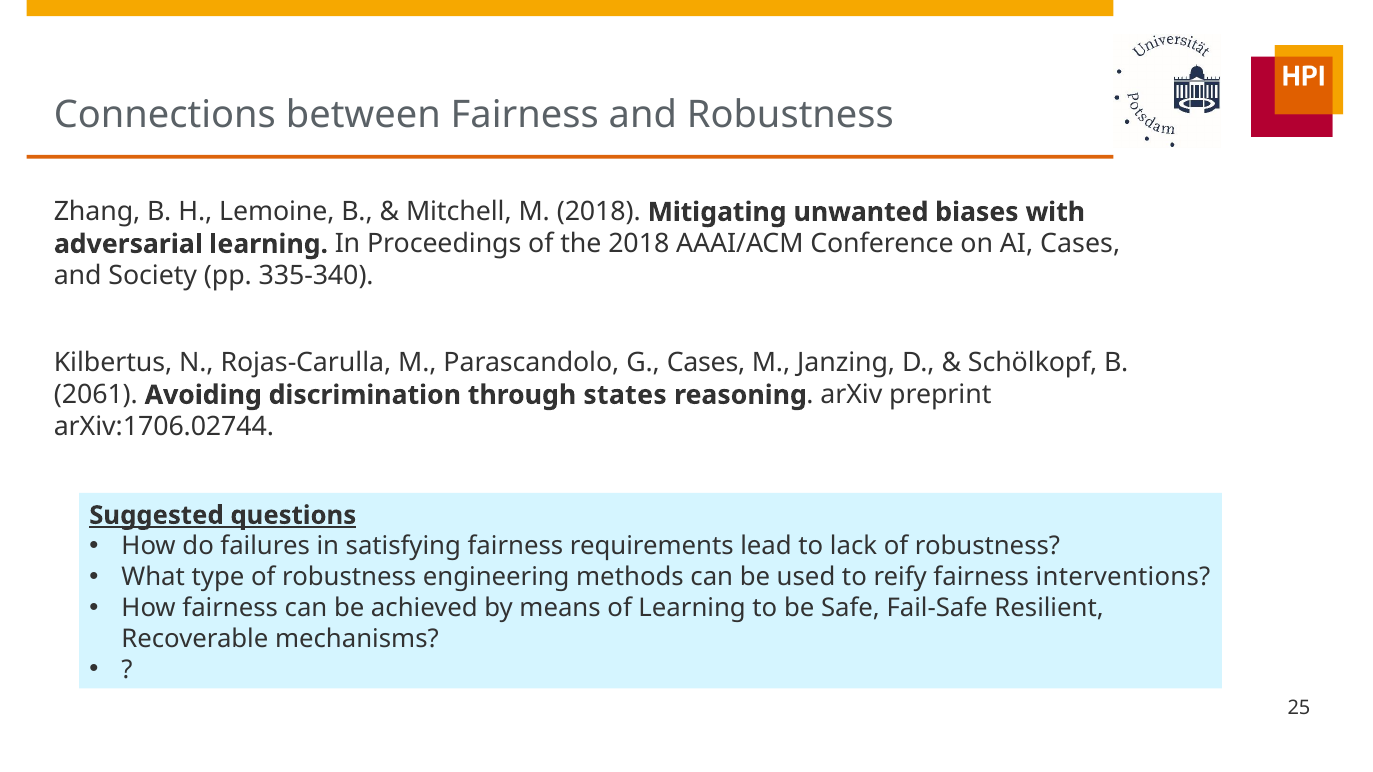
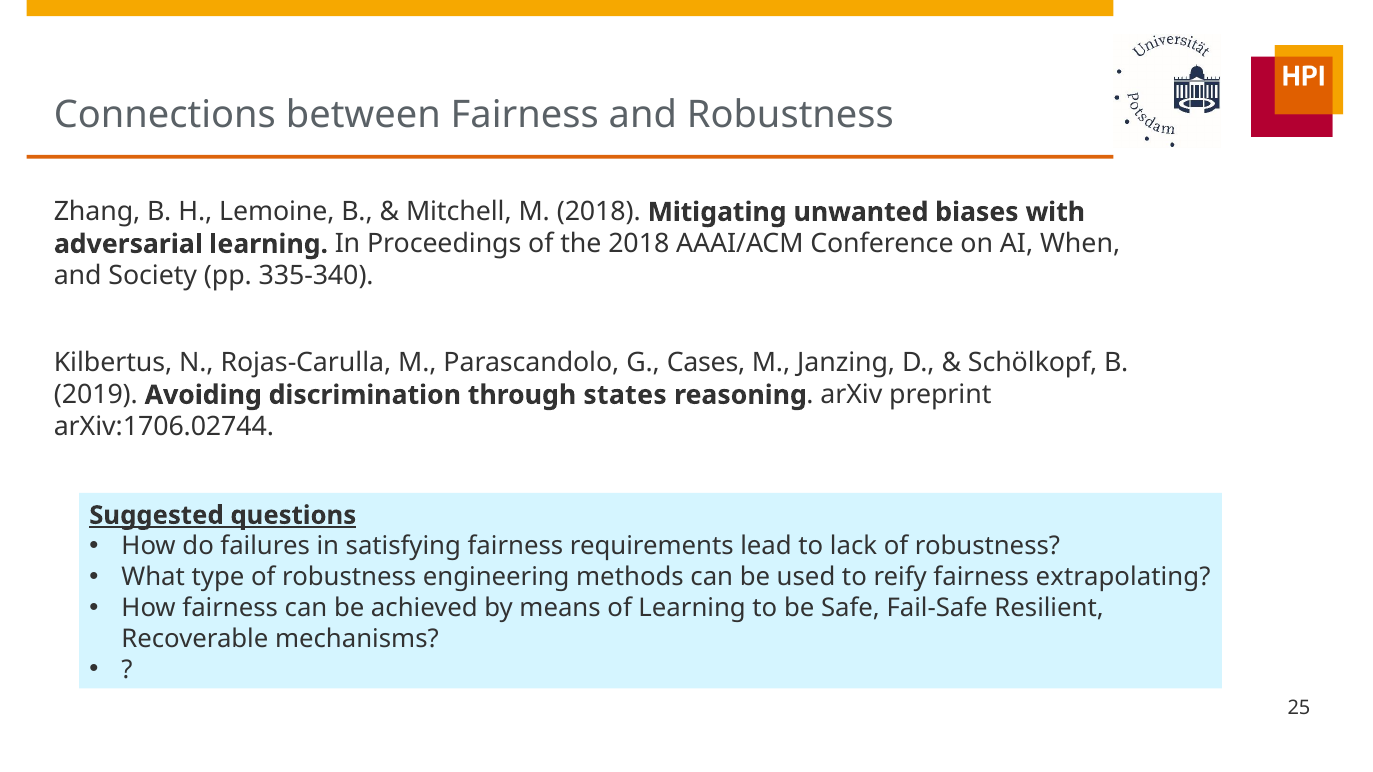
AI Cases: Cases -> When
2061: 2061 -> 2019
interventions: interventions -> extrapolating
